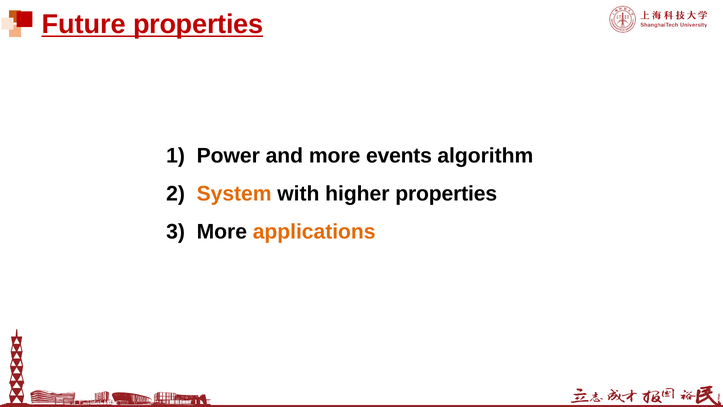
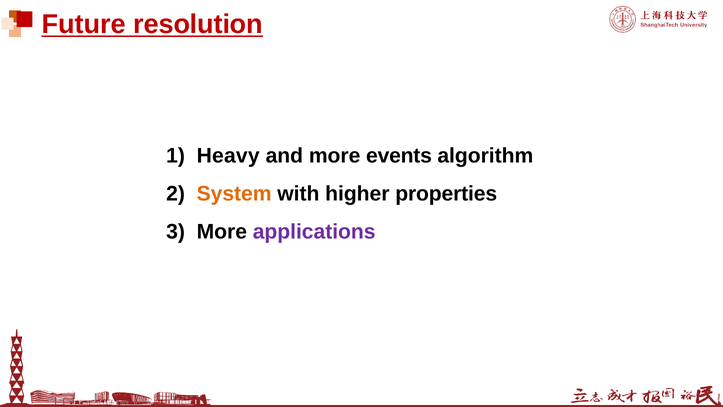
properties at (198, 24): properties -> resolution
Power: Power -> Heavy
applications colour: orange -> purple
